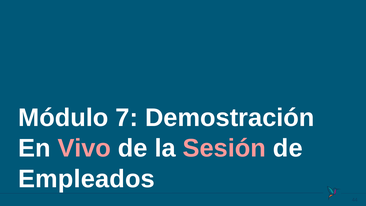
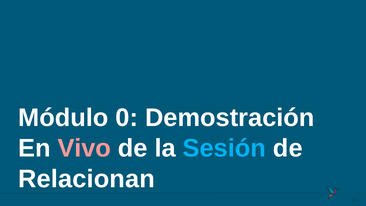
7: 7 -> 0
Sesión colour: pink -> light blue
Empleados: Empleados -> Relacionan
